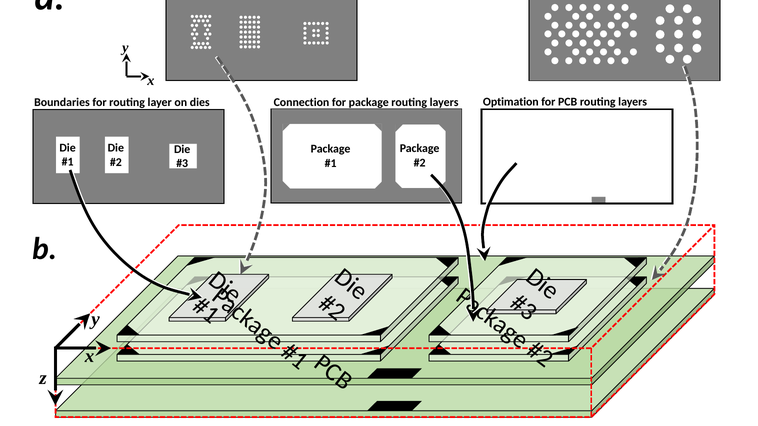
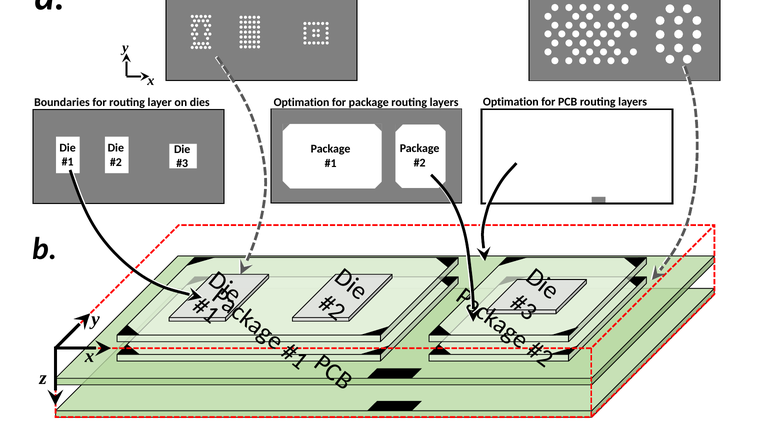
dies Connection: Connection -> Optimation
